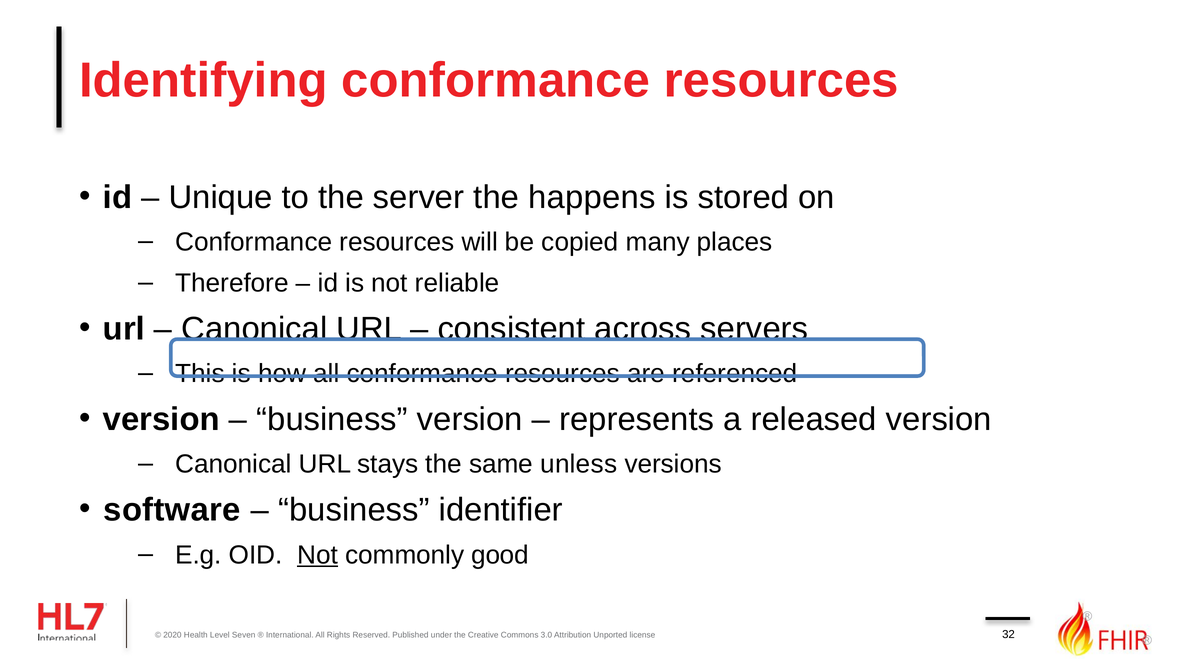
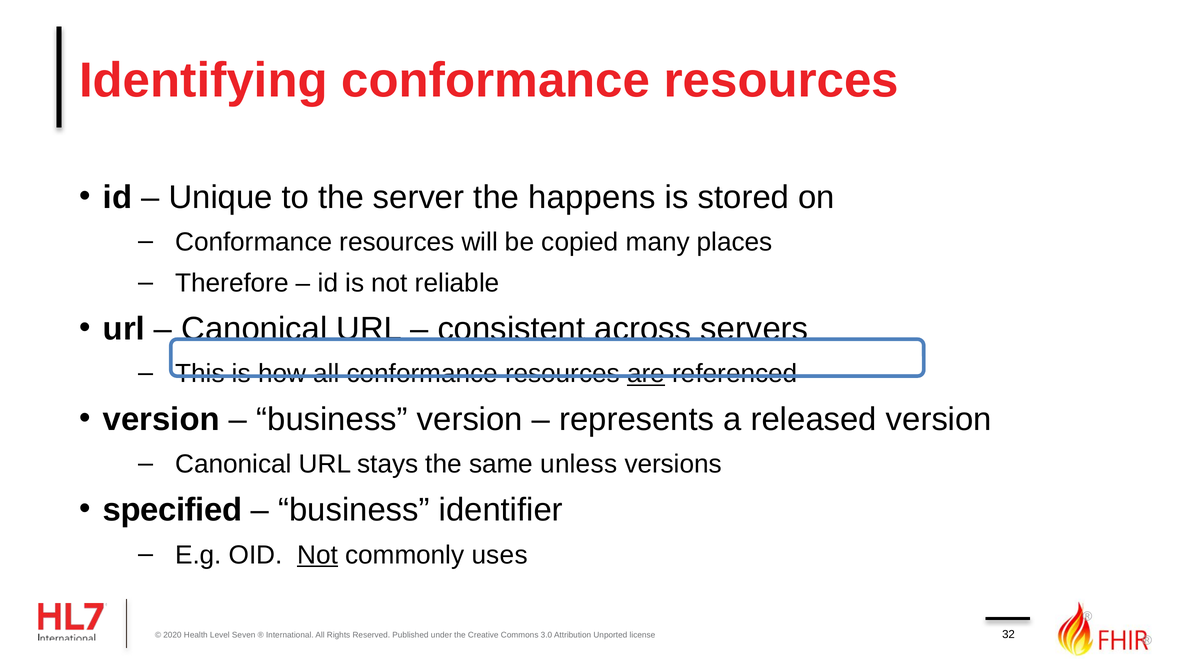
are underline: none -> present
software: software -> specified
good: good -> uses
